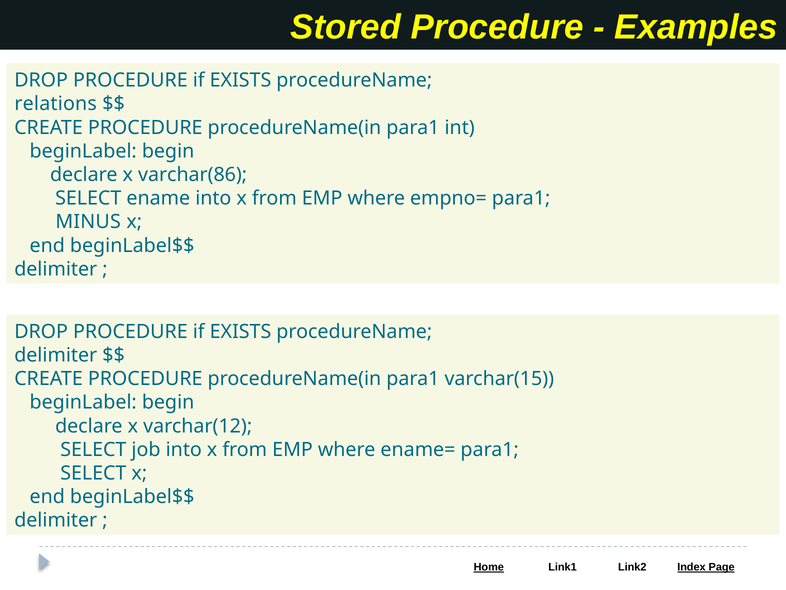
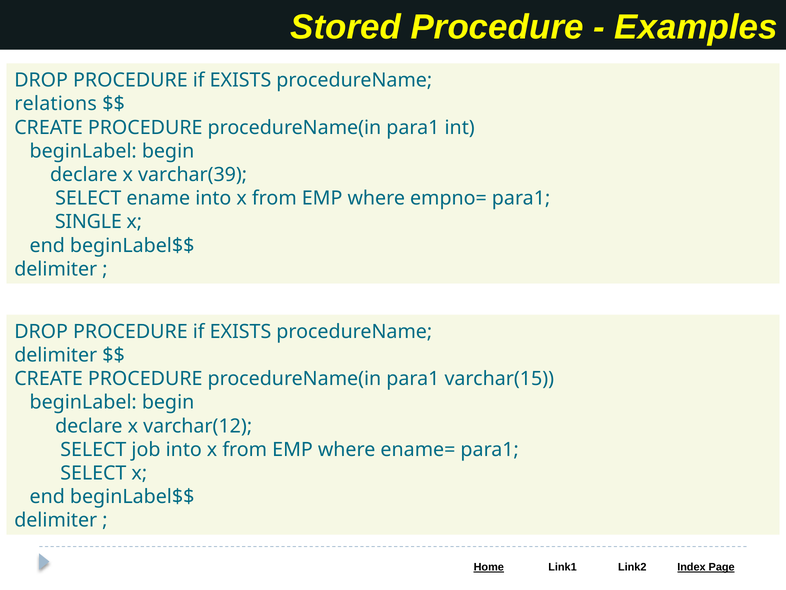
varchar(86: varchar(86 -> varchar(39
MINUS: MINUS -> SINGLE
